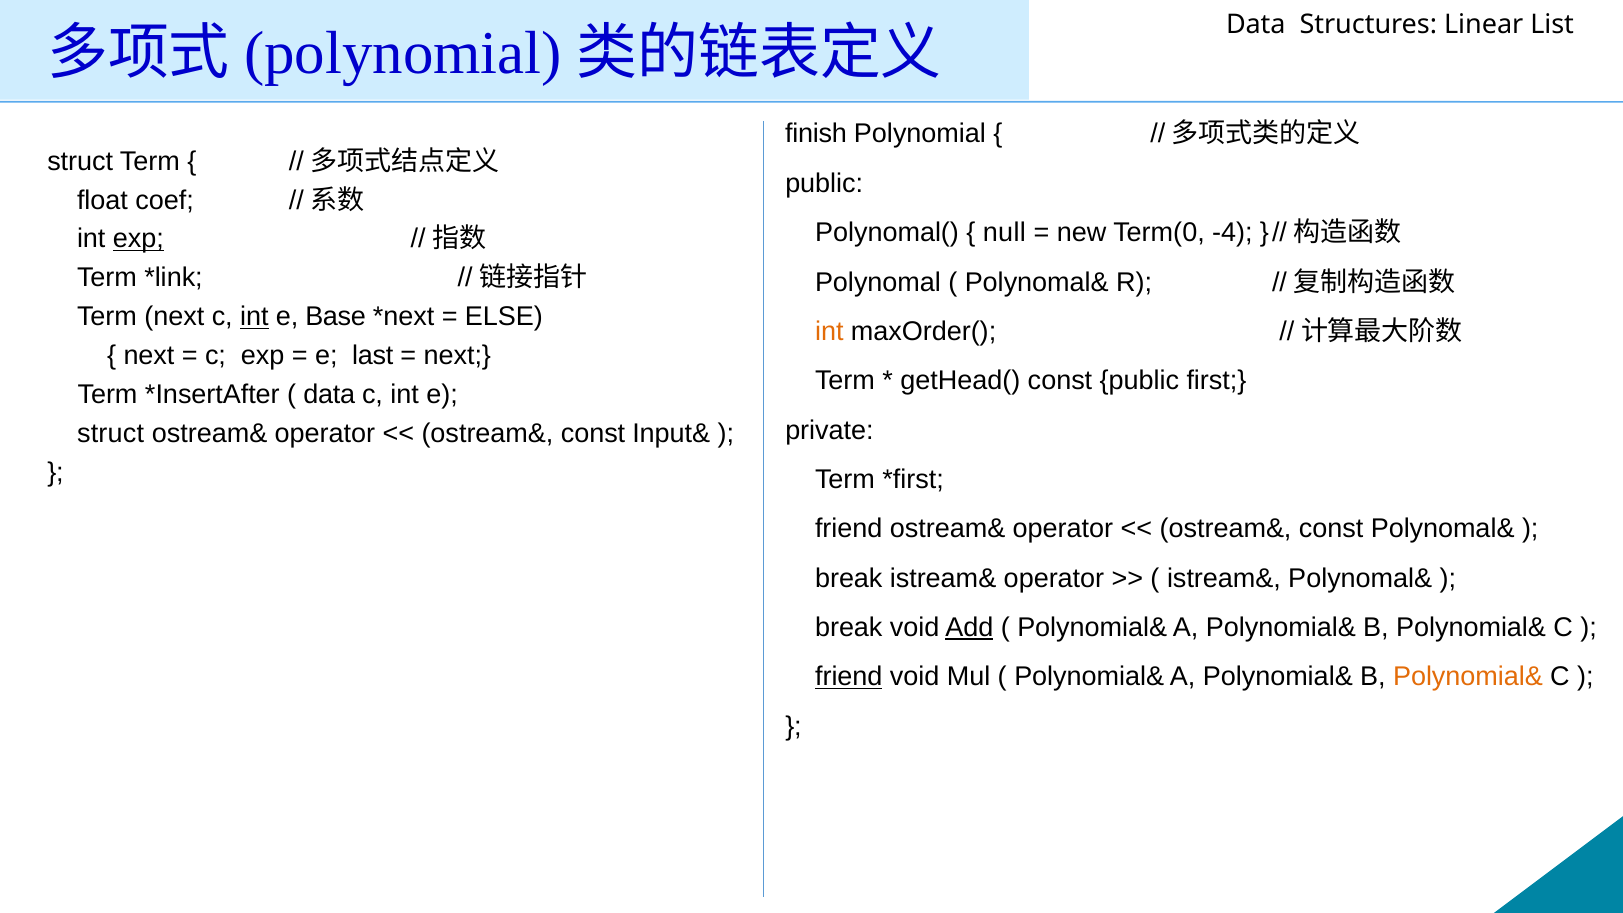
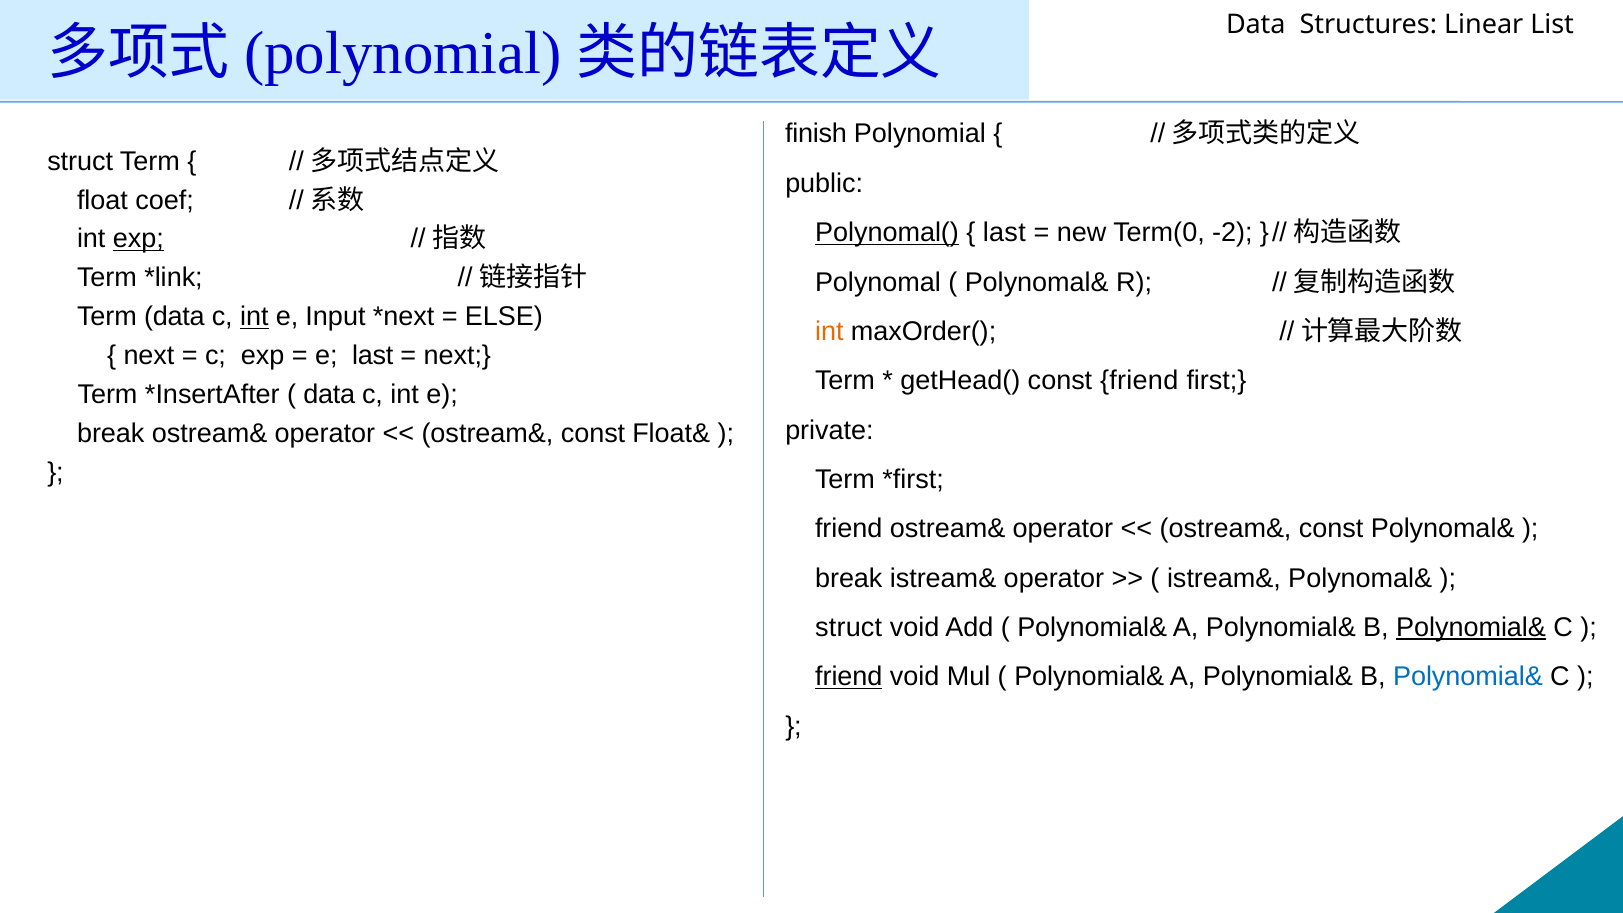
Polynomal( underline: none -> present
null at (1004, 233): null -> last
-4: -4 -> -2
Term next: next -> data
Base: Base -> Input
const public: public -> friend
struct at (111, 434): struct -> break
Input&: Input& -> Float&
break at (849, 628): break -> struct
Add underline: present -> none
Polynomial& at (1471, 628) underline: none -> present
Polynomial& at (1468, 677) colour: orange -> blue
